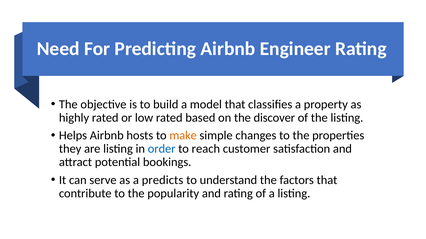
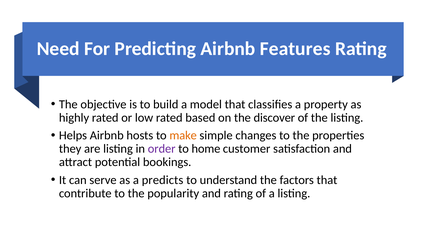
Engineer: Engineer -> Features
order colour: blue -> purple
reach: reach -> home
